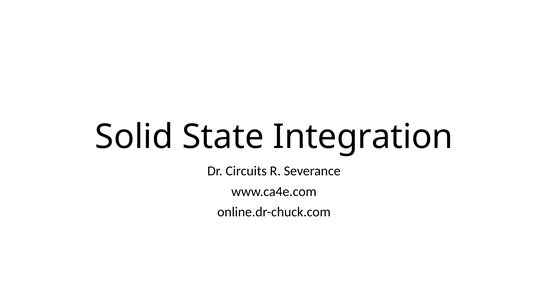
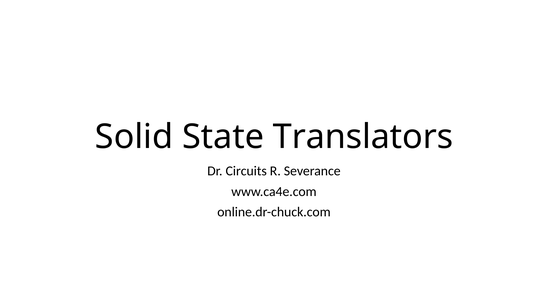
Integration: Integration -> Translators
